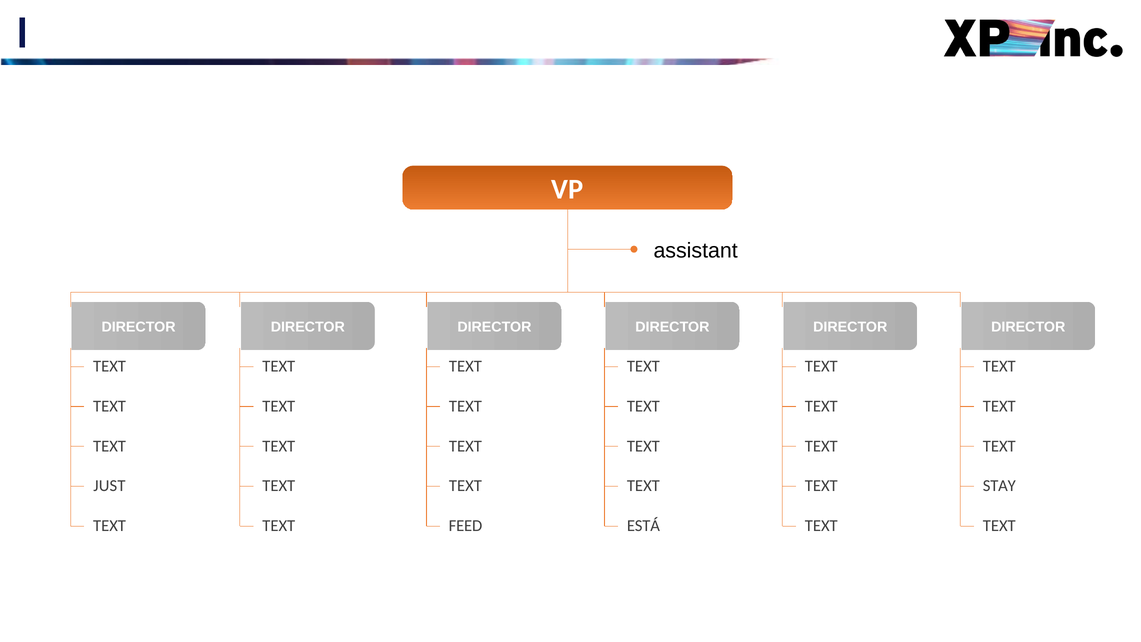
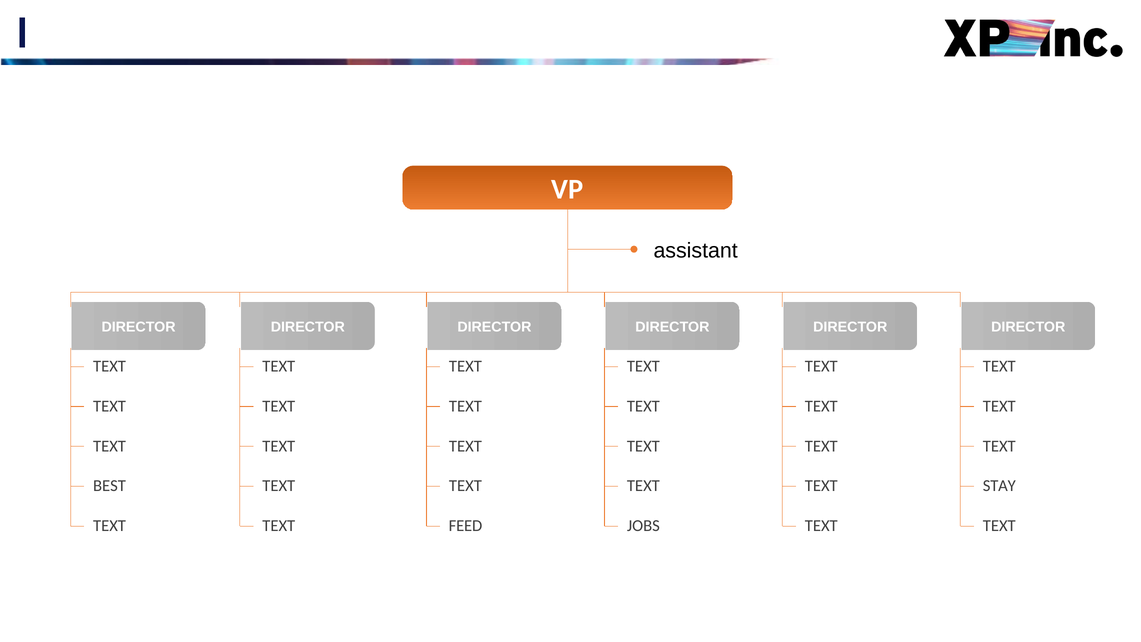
JUST: JUST -> BEST
ESTÁ: ESTÁ -> JOBS
